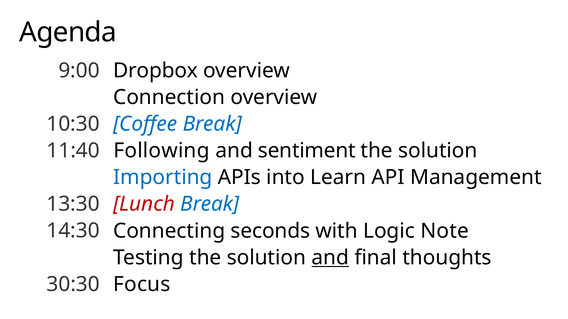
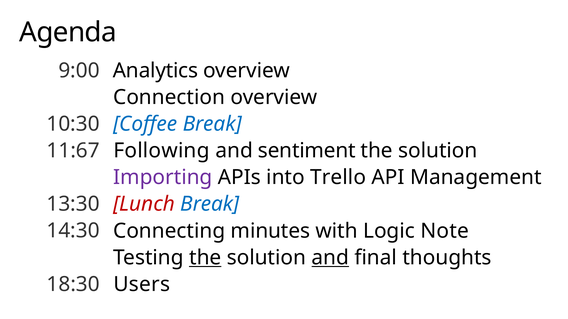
Dropbox: Dropbox -> Analytics
11:40: 11:40 -> 11:67
Importing colour: blue -> purple
Learn: Learn -> Trello
seconds: seconds -> minutes
the at (205, 258) underline: none -> present
30:30: 30:30 -> 18:30
Focus: Focus -> Users
